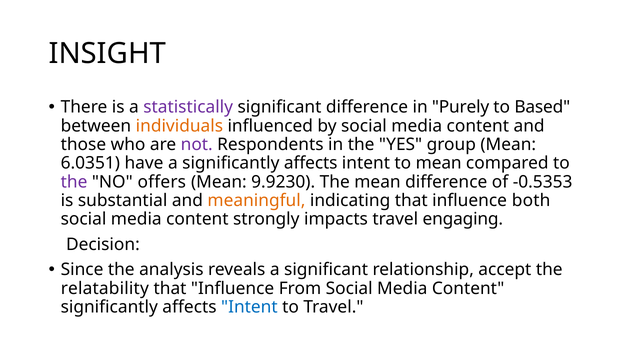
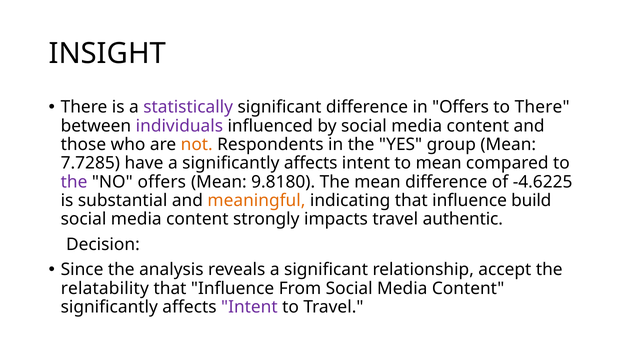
in Purely: Purely -> Offers
to Based: Based -> There
individuals colour: orange -> purple
not colour: purple -> orange
6.0351: 6.0351 -> 7.7285
9.9230: 9.9230 -> 9.8180
-0.5353: -0.5353 -> -4.6225
both: both -> build
engaging: engaging -> authentic
Intent at (249, 307) colour: blue -> purple
